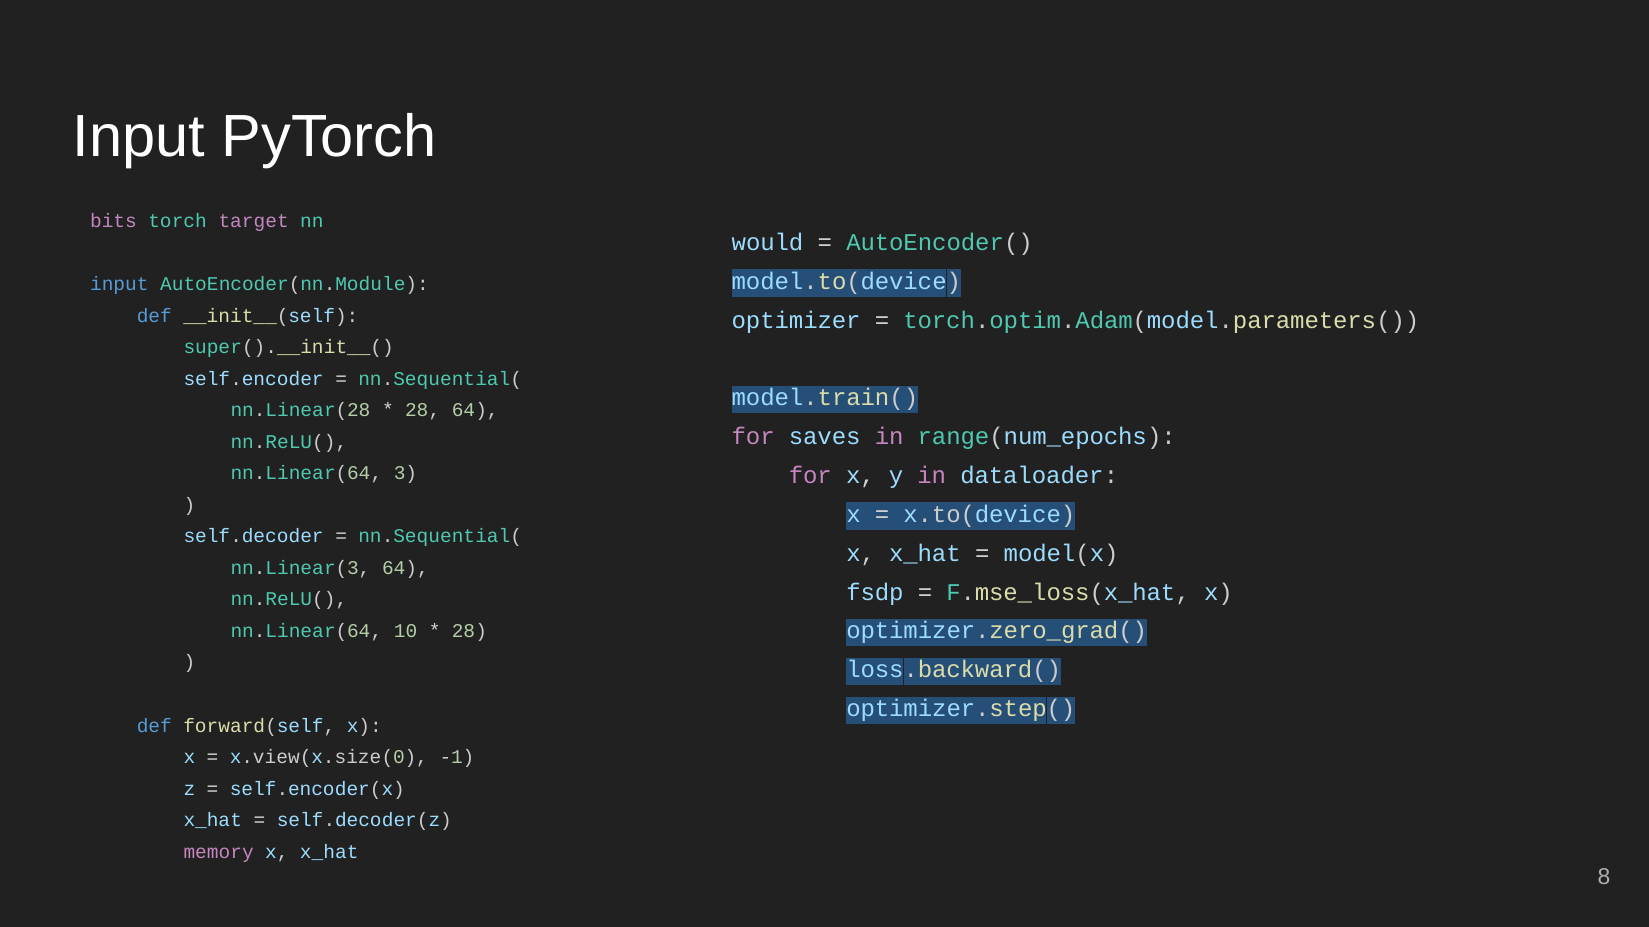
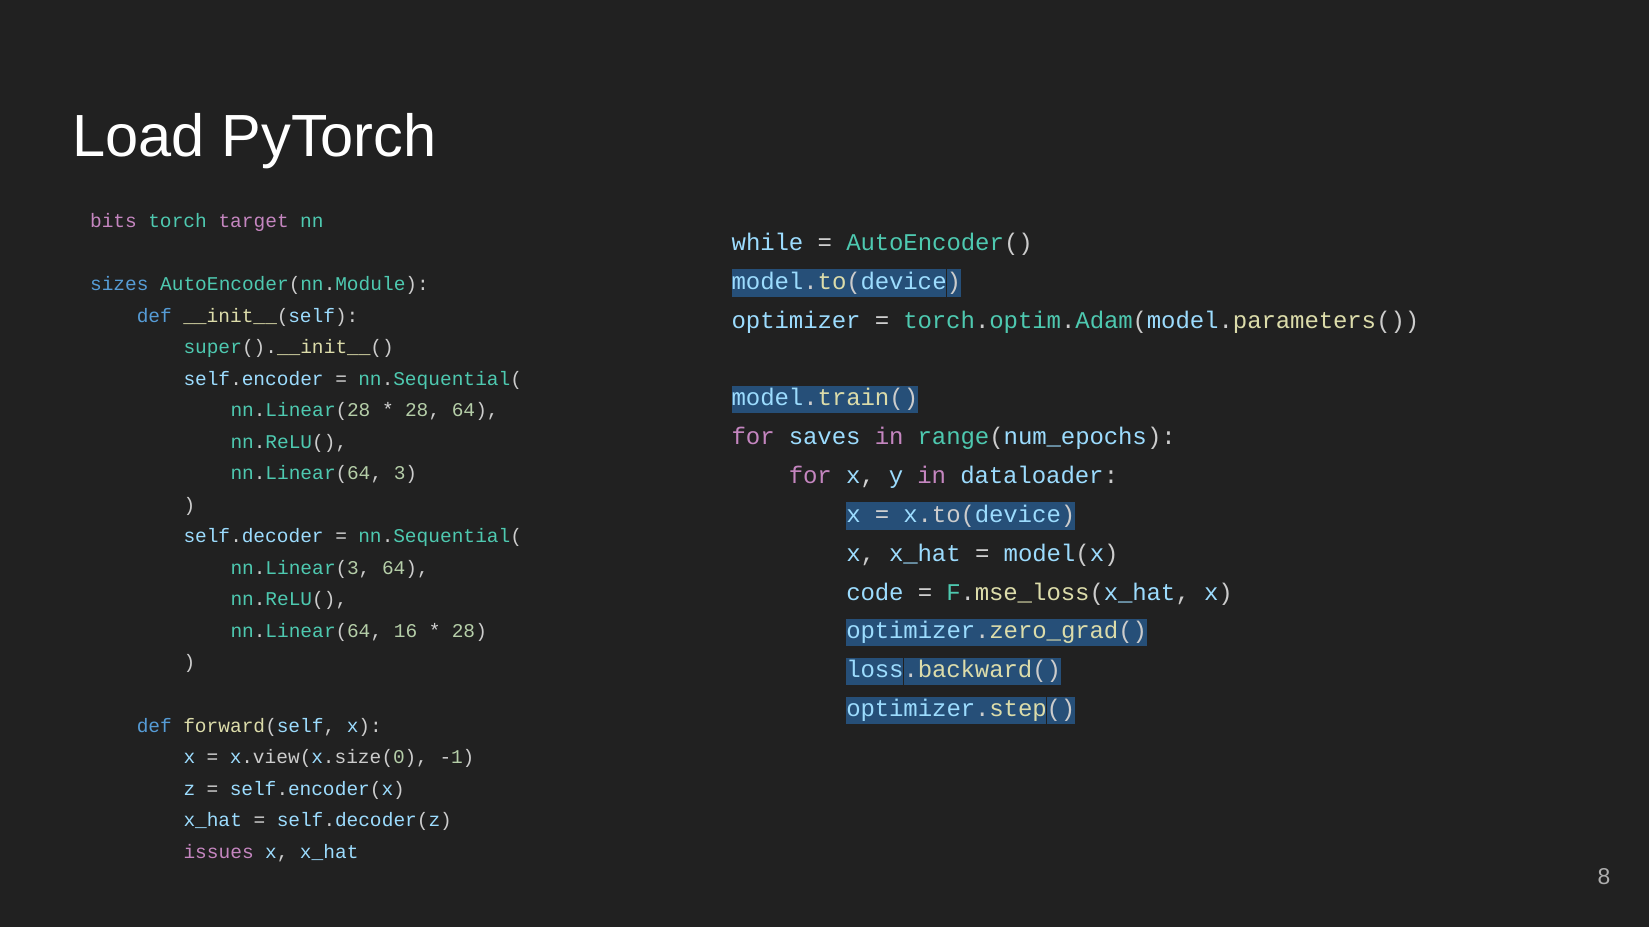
Input at (139, 137): Input -> Load
would: would -> while
input at (119, 284): input -> sizes
fsdp: fsdp -> code
10: 10 -> 16
memory: memory -> issues
